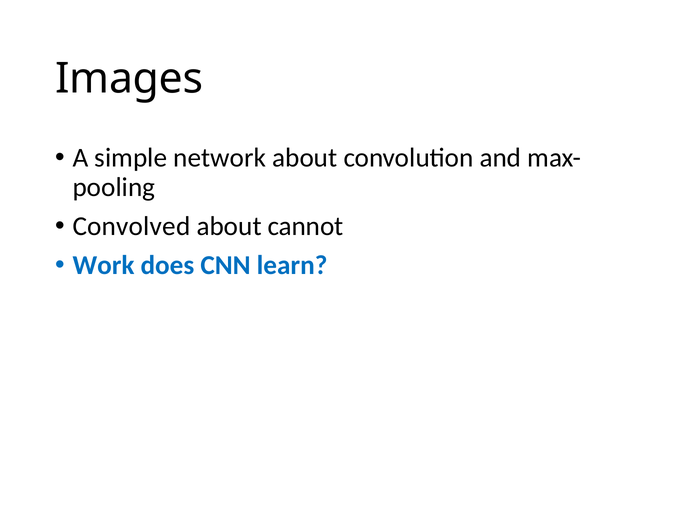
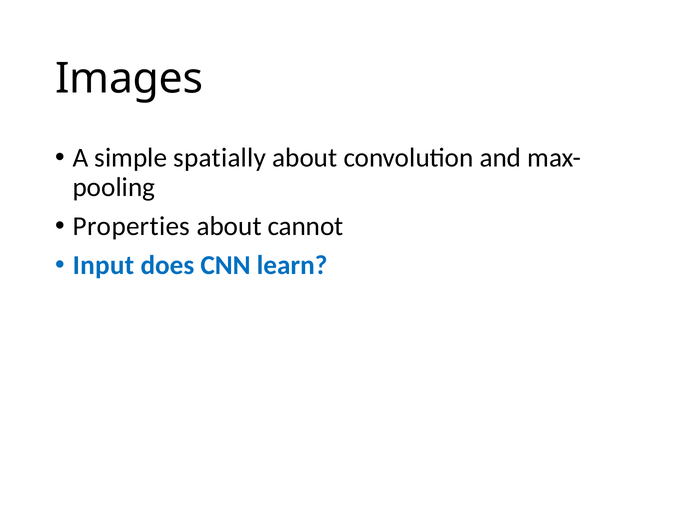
network: network -> spatially
Convolved: Convolved -> Properties
Work: Work -> Input
